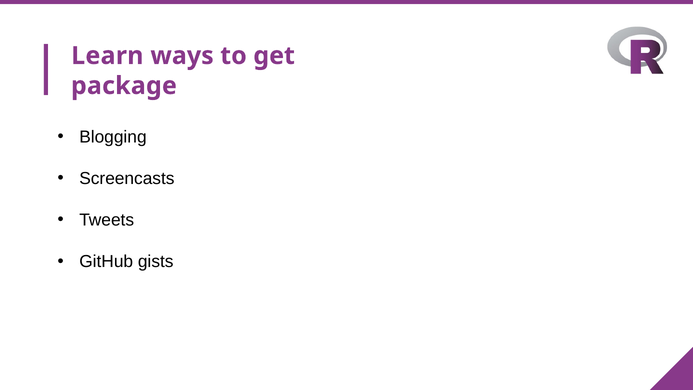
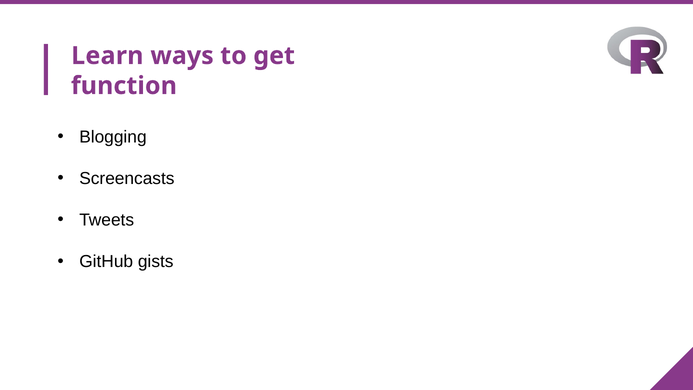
package: package -> function
